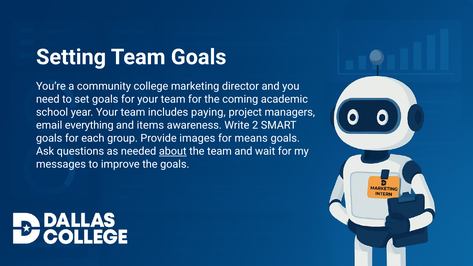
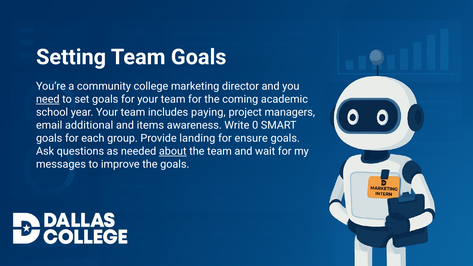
need underline: none -> present
everything: everything -> additional
2: 2 -> 0
images: images -> landing
means: means -> ensure
